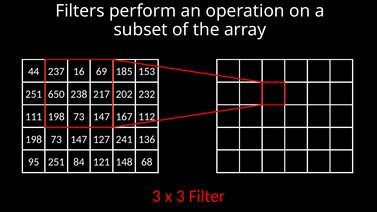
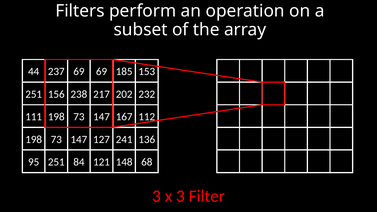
237 16: 16 -> 69
650: 650 -> 156
